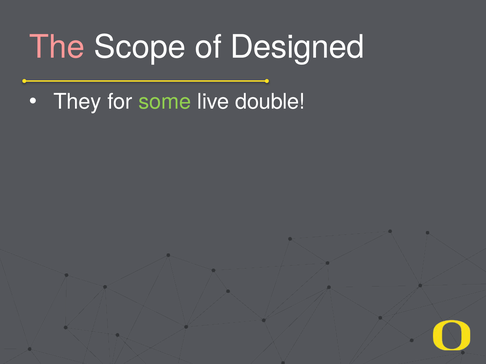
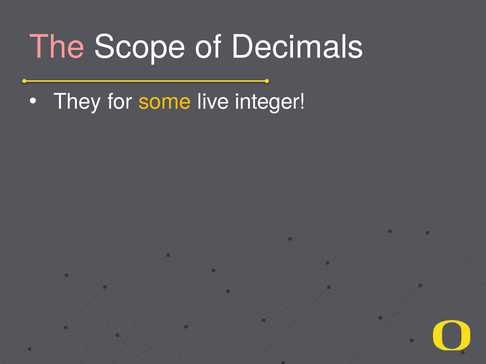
Designed: Designed -> Decimals
some colour: light green -> yellow
double: double -> integer
